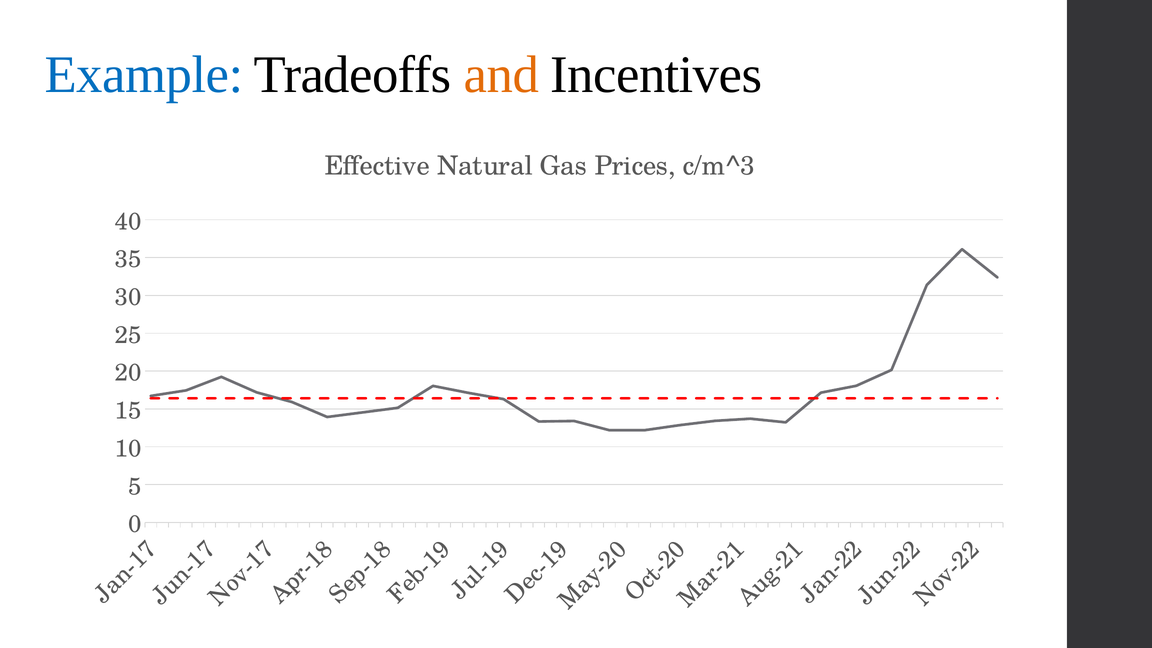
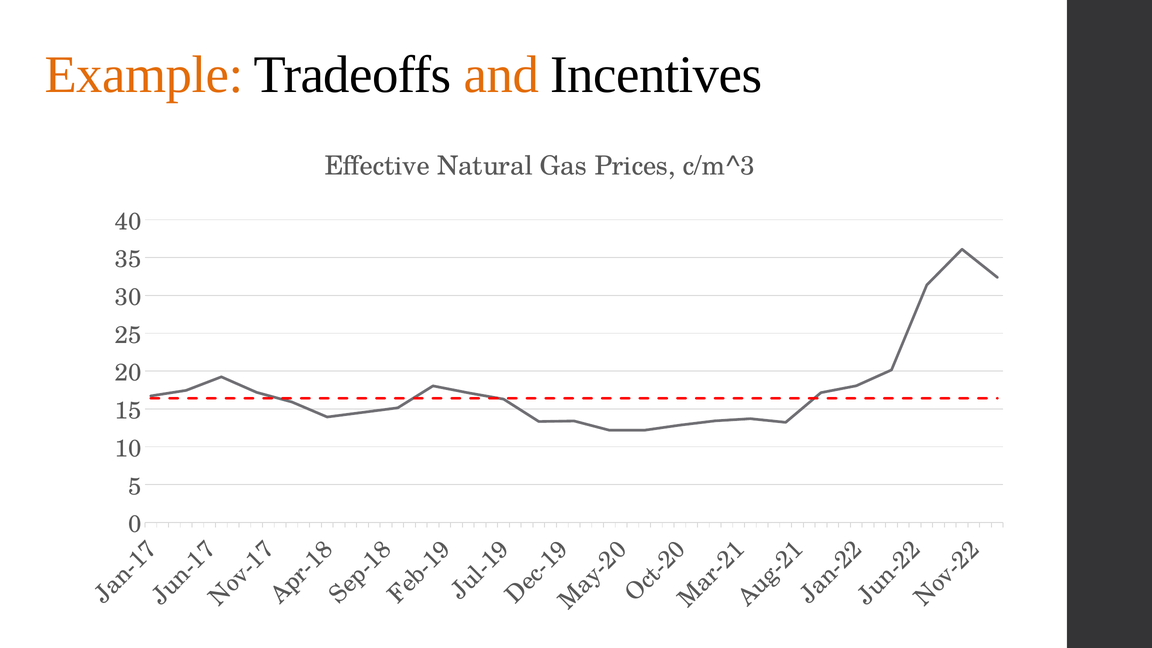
Example colour: blue -> orange
